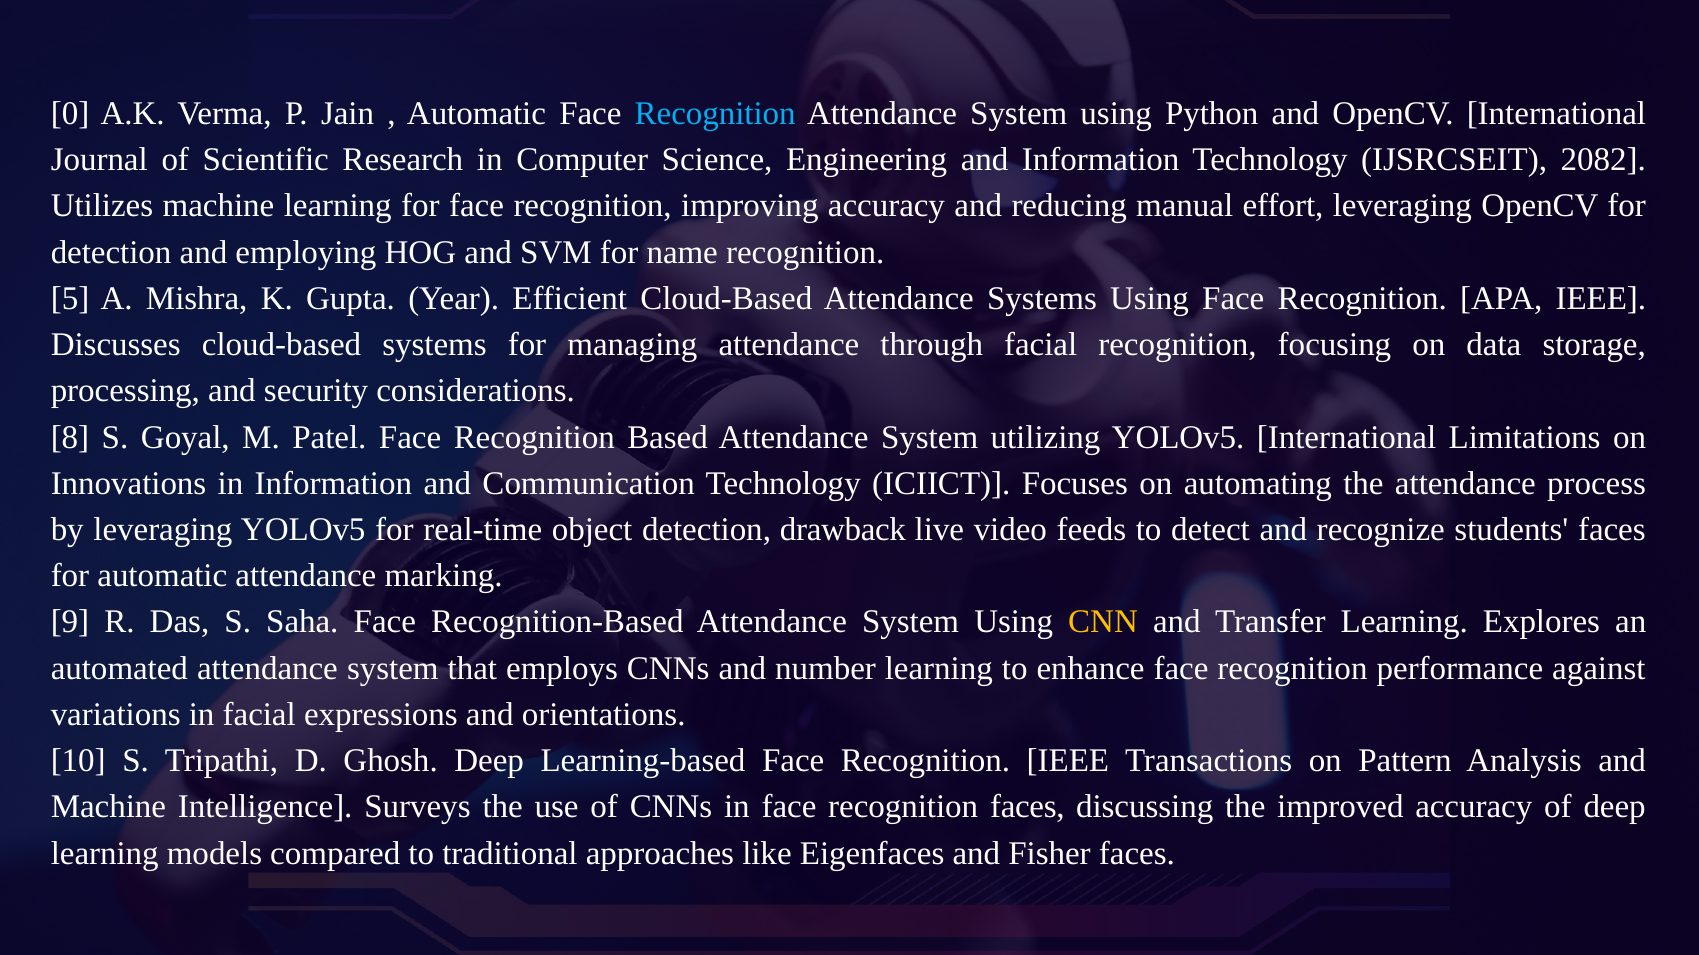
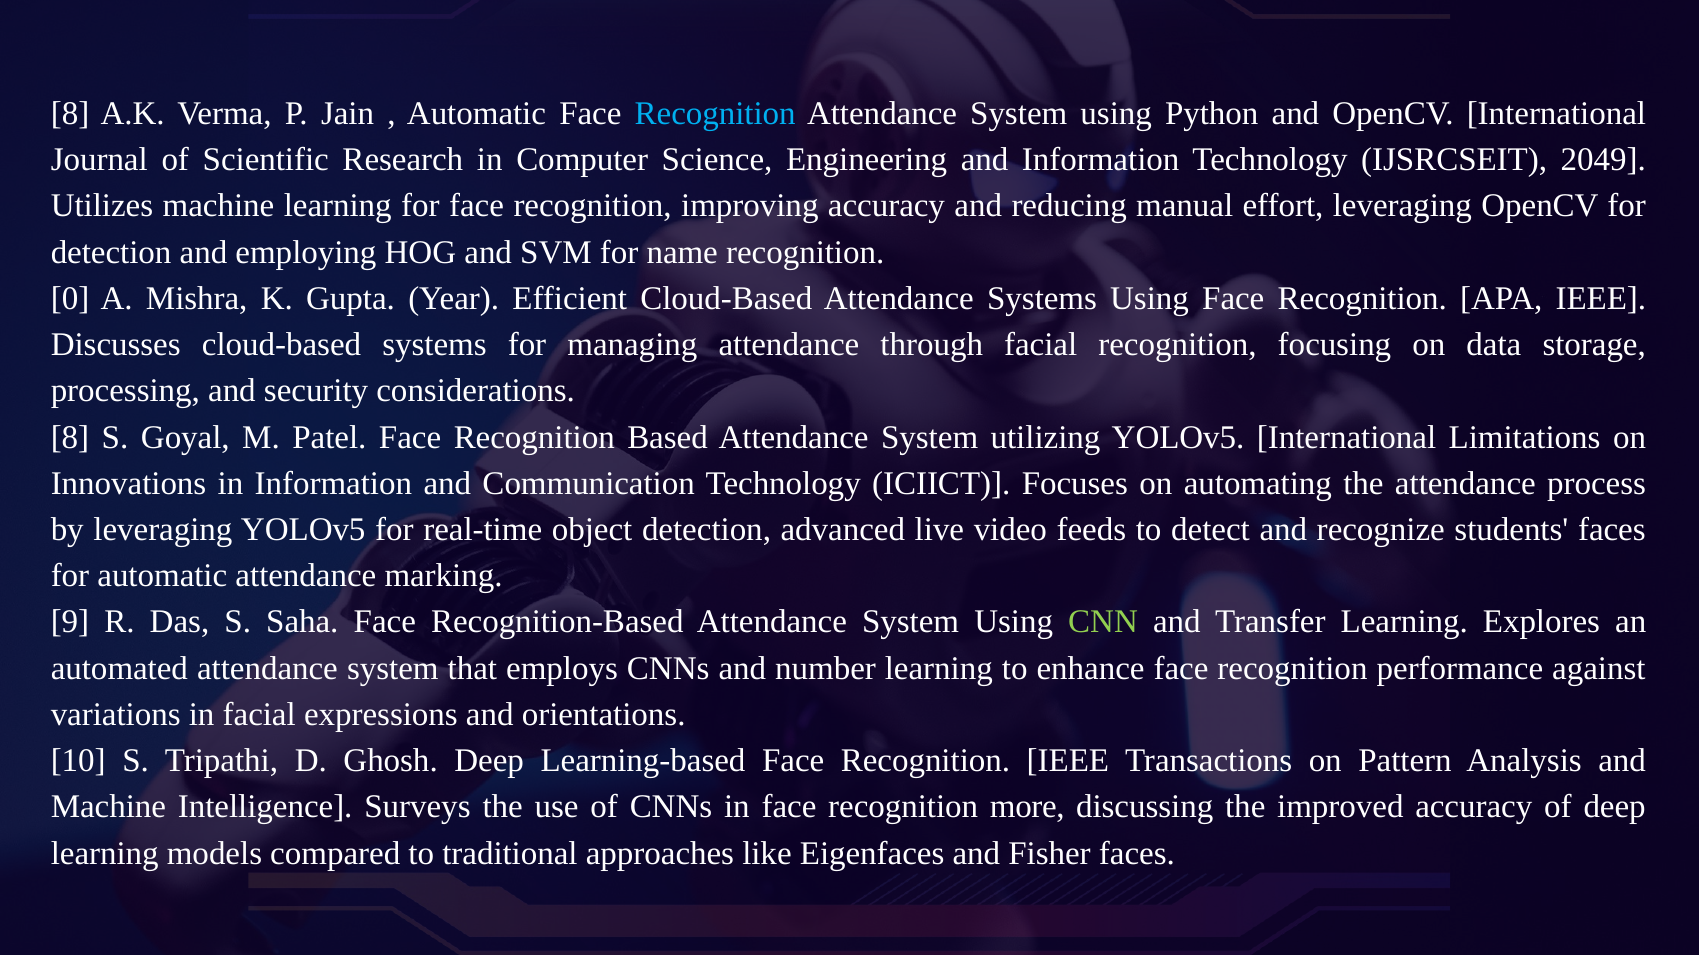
0 at (70, 114): 0 -> 8
2082: 2082 -> 2049
5: 5 -> 0
drawback: drawback -> advanced
CNN colour: yellow -> light green
recognition faces: faces -> more
